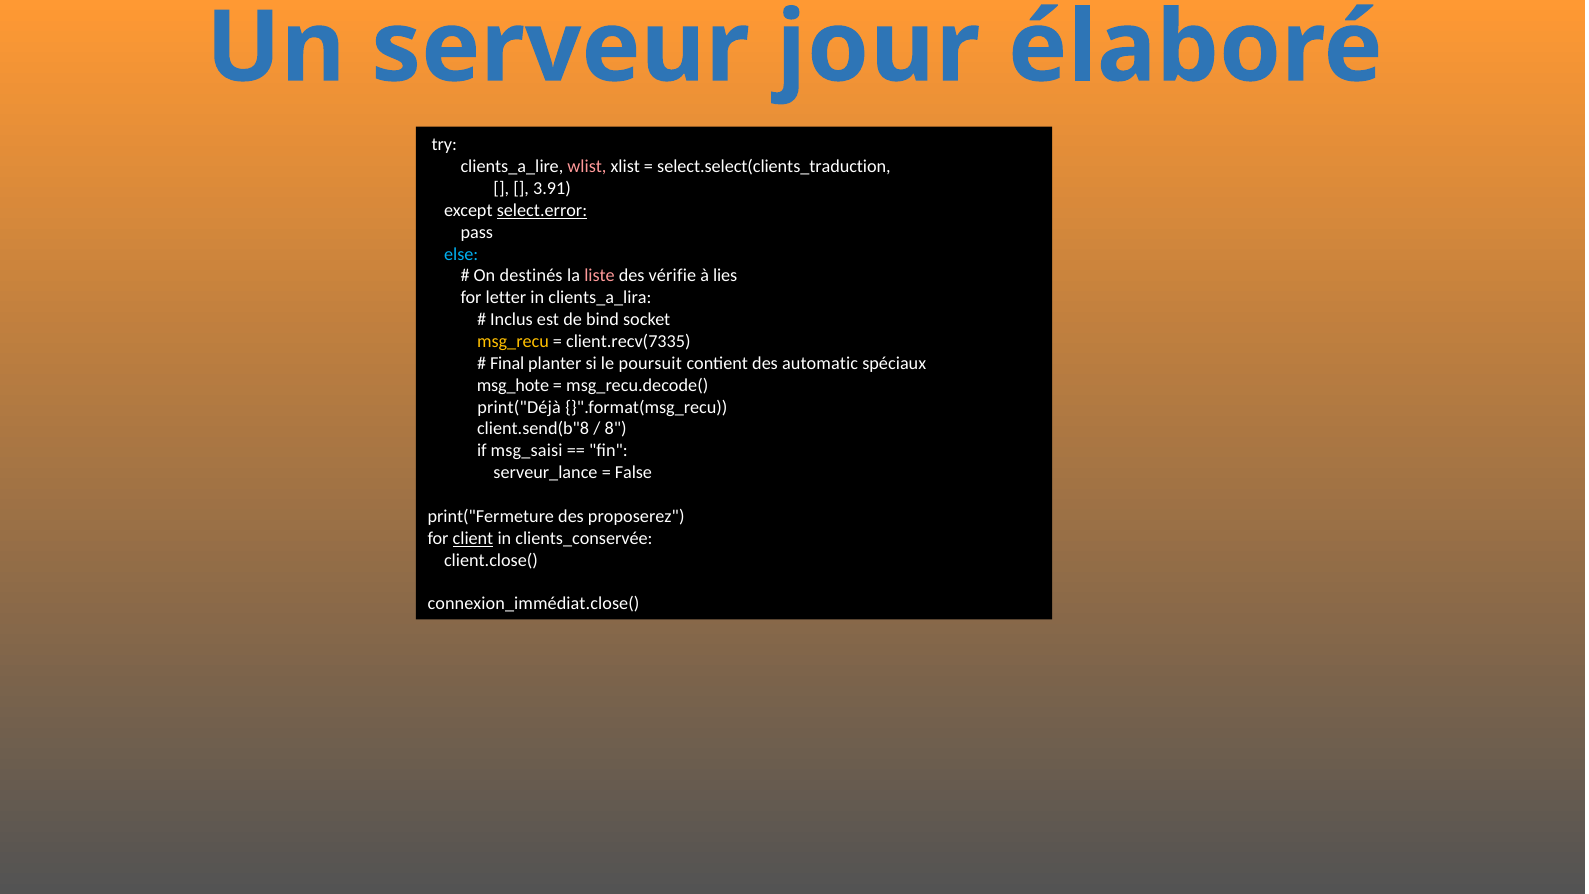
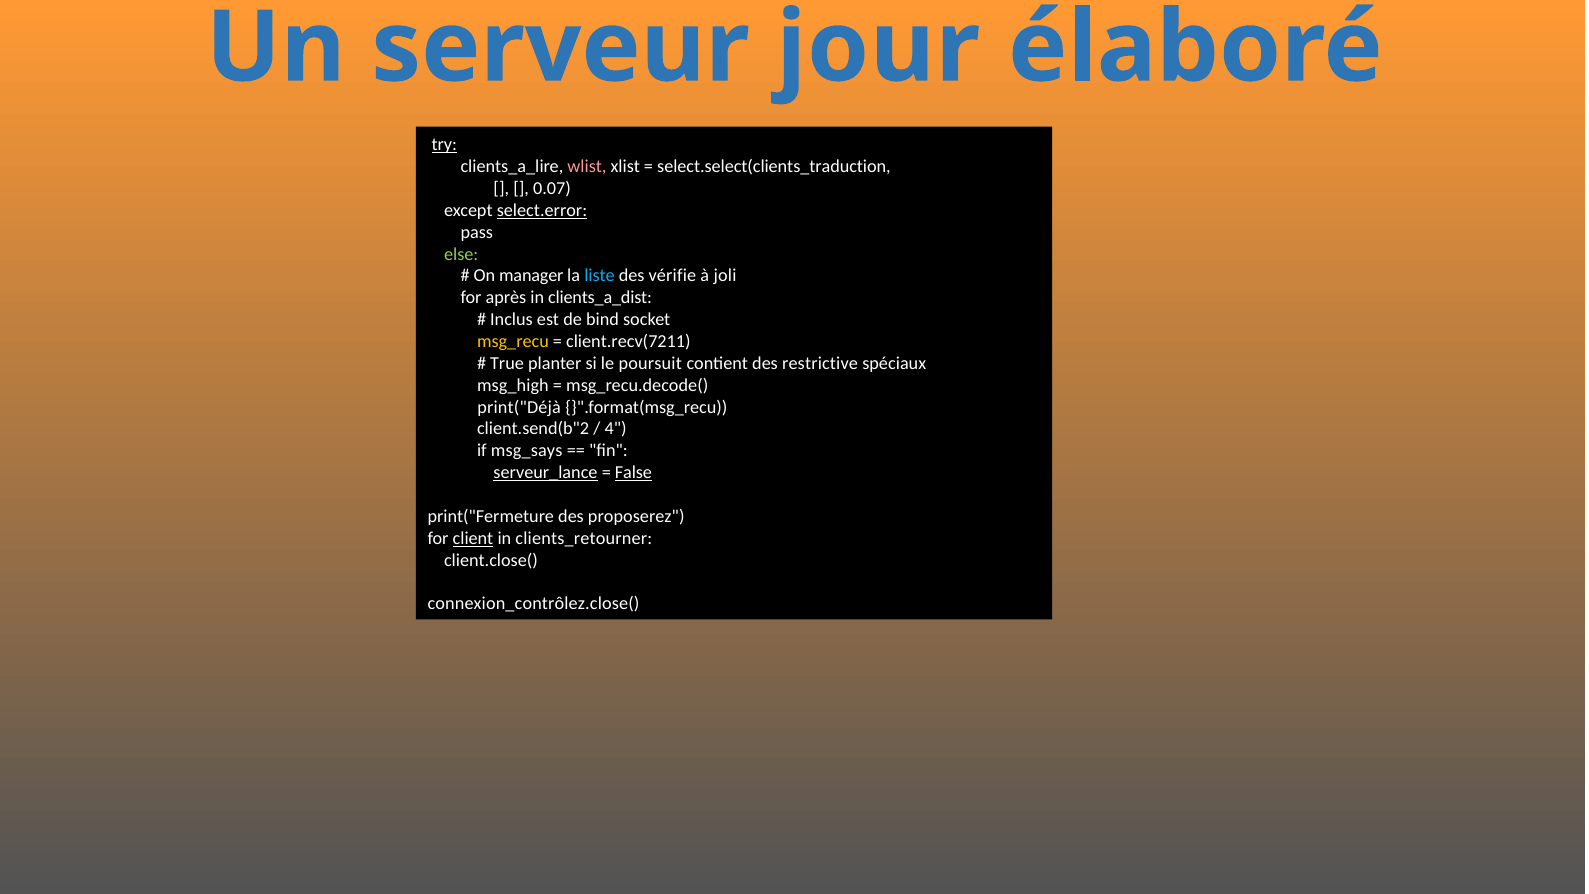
try underline: none -> present
3.91: 3.91 -> 0.07
else colour: light blue -> light green
destinés: destinés -> manager
liste colour: pink -> light blue
lies: lies -> joli
letter: letter -> après
clients_a_lira: clients_a_lira -> clients_a_dist
client.recv(7335: client.recv(7335 -> client.recv(7211
Final: Final -> True
automatic: automatic -> restrictive
msg_hote: msg_hote -> msg_high
client.send(b"8: client.send(b"8 -> client.send(b"2
8: 8 -> 4
msg_saisi: msg_saisi -> msg_says
serveur_lance underline: none -> present
False underline: none -> present
clients_conservée: clients_conservée -> clients_retourner
connexion_immédiat.close(: connexion_immédiat.close( -> connexion_contrôlez.close(
